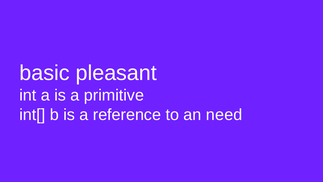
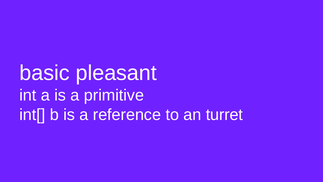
need: need -> turret
